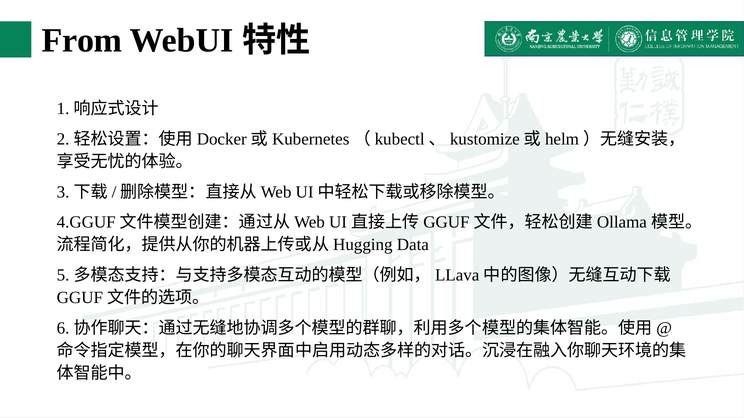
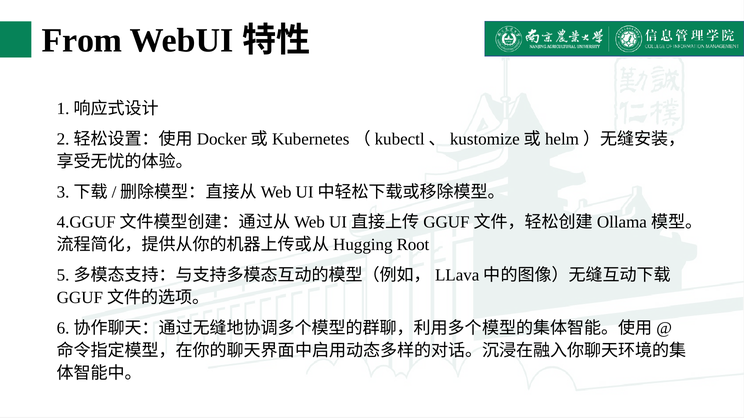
Data: Data -> Root
